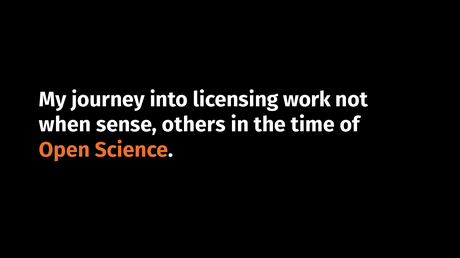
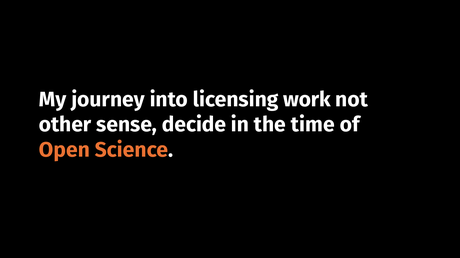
when: when -> other
others: others -> decide
